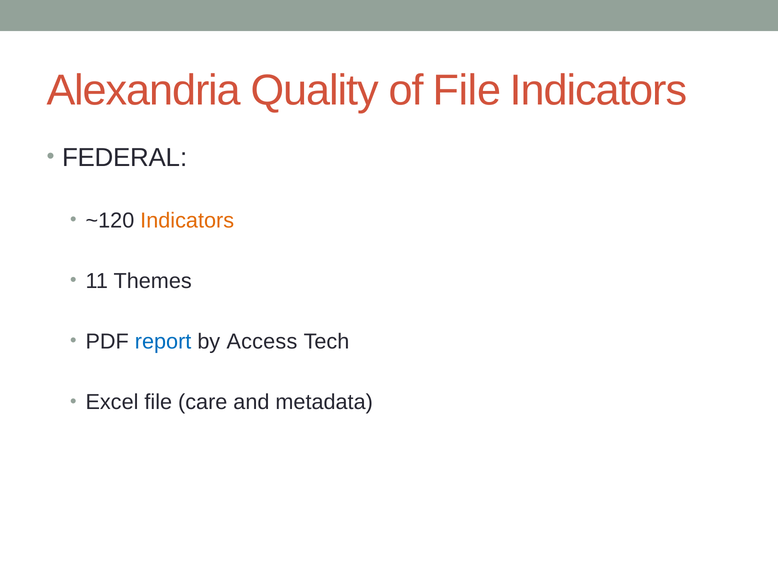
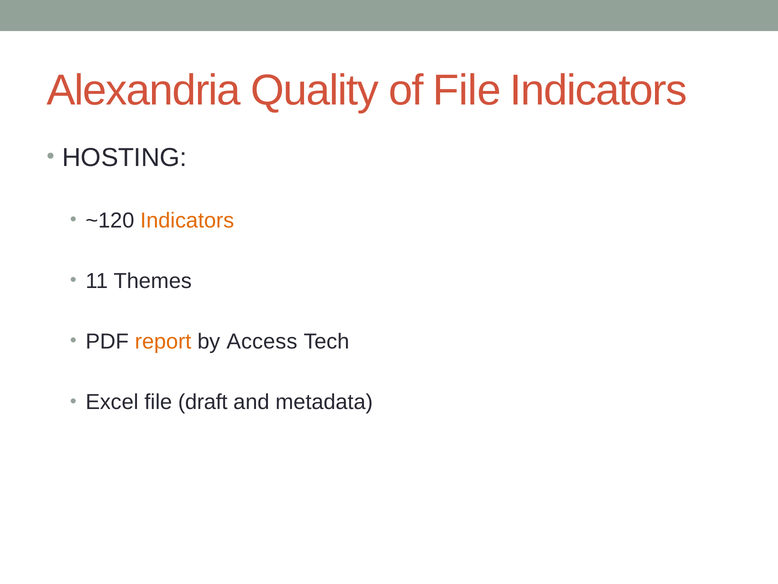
FEDERAL: FEDERAL -> HOSTING
report colour: blue -> orange
care: care -> draft
